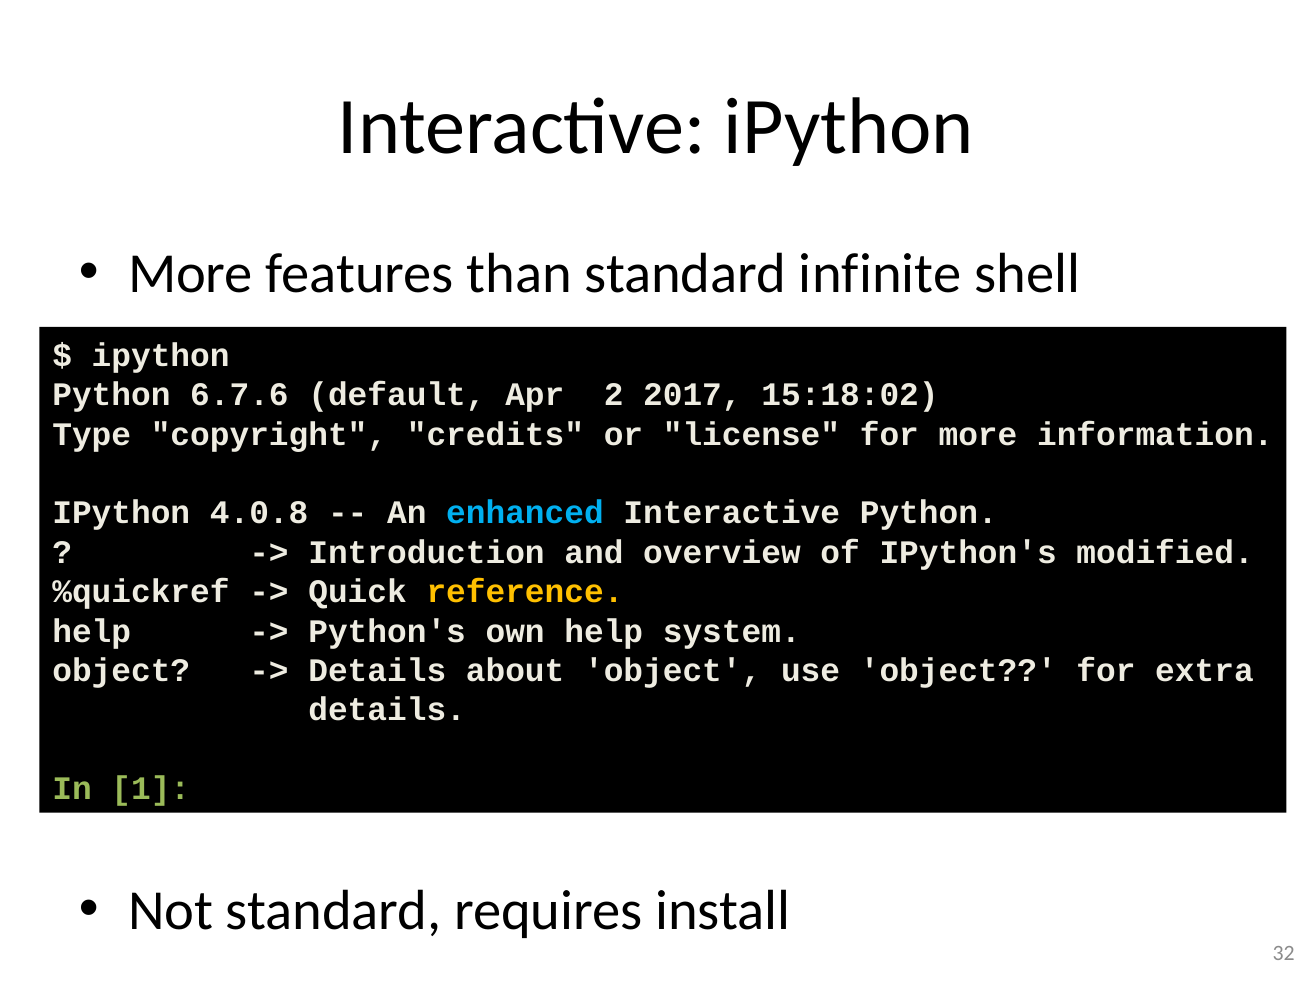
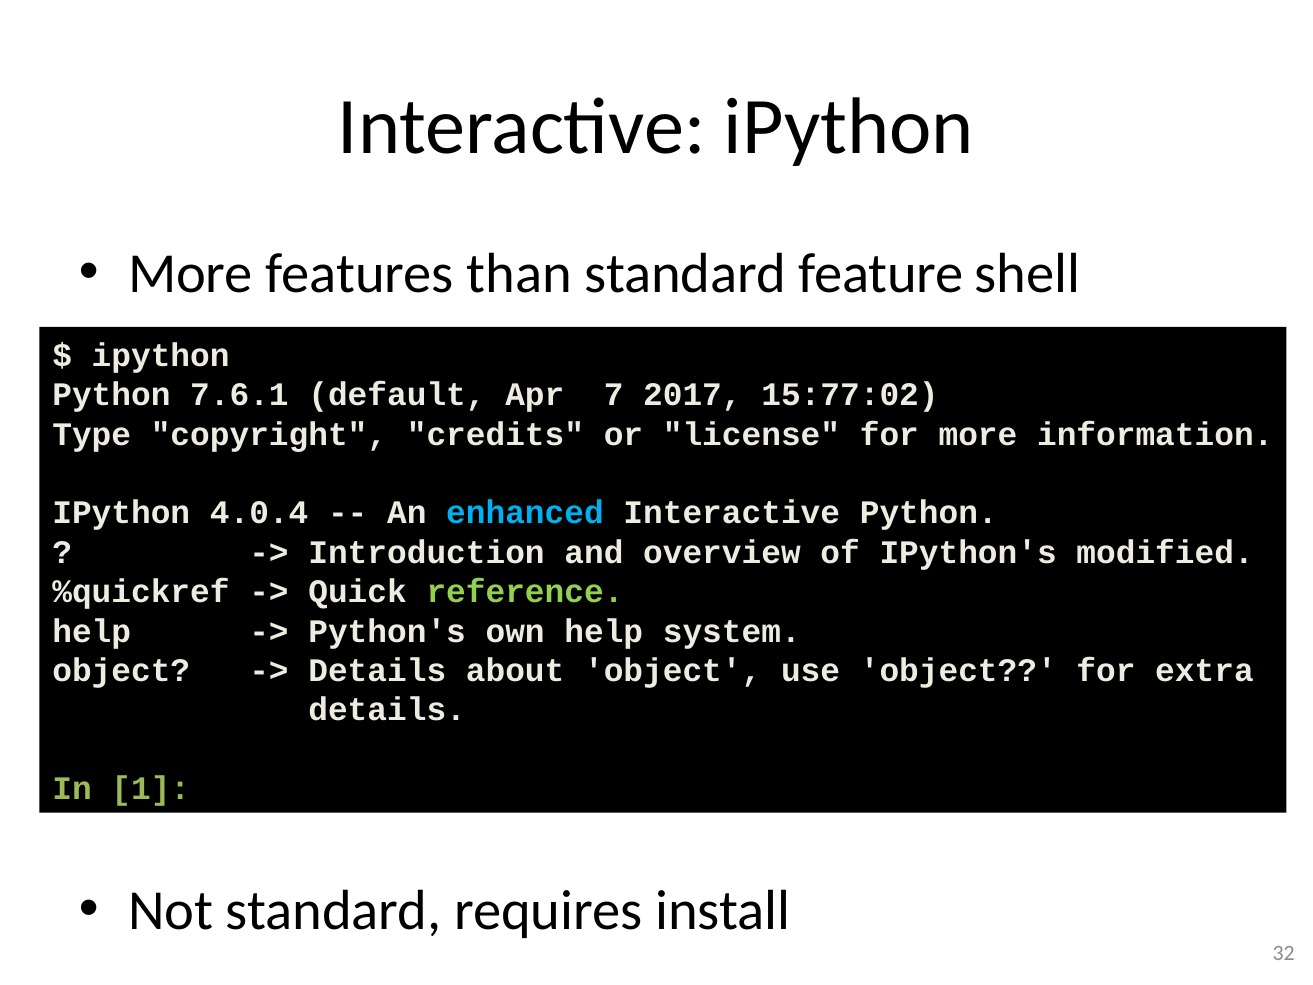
infinite: infinite -> feature
6.7.6: 6.7.6 -> 7.6.1
2: 2 -> 7
15:18:02: 15:18:02 -> 15:77:02
4.0.8: 4.0.8 -> 4.0.4
reference colour: yellow -> light green
